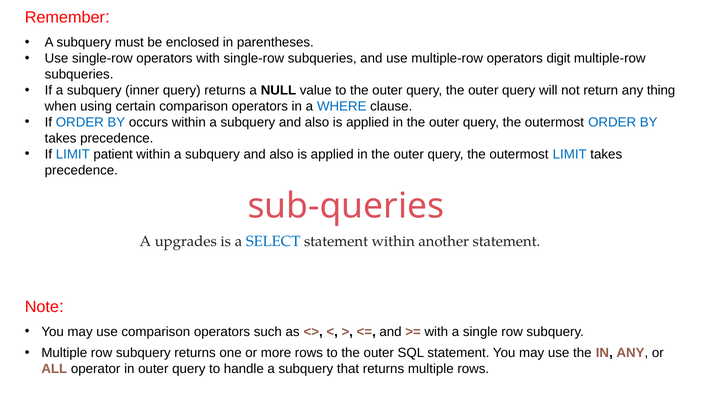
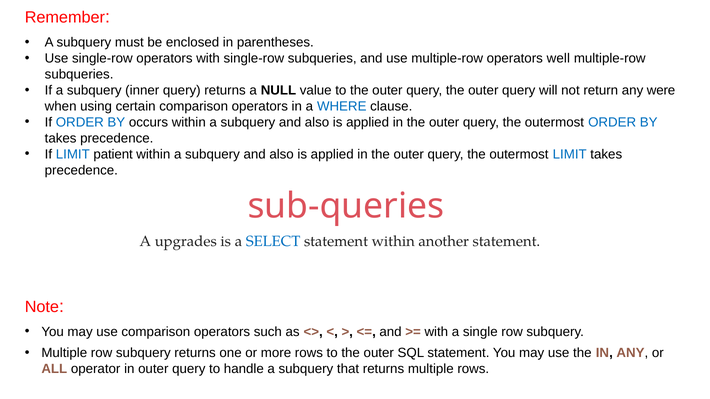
digit: digit -> well
thing: thing -> were
